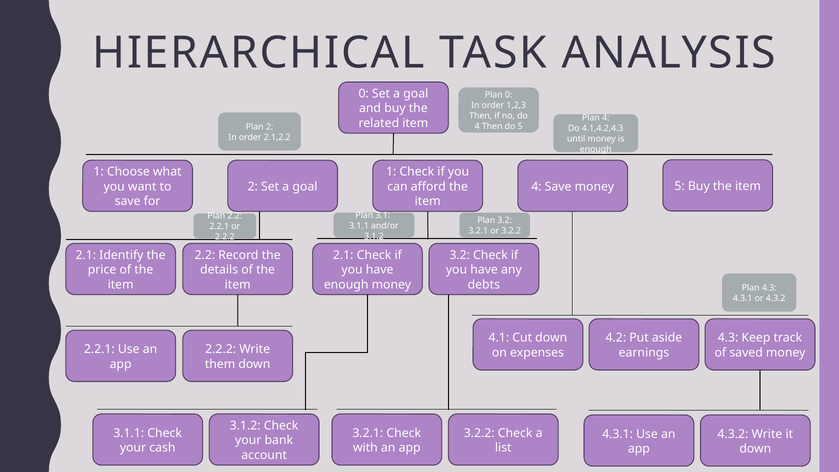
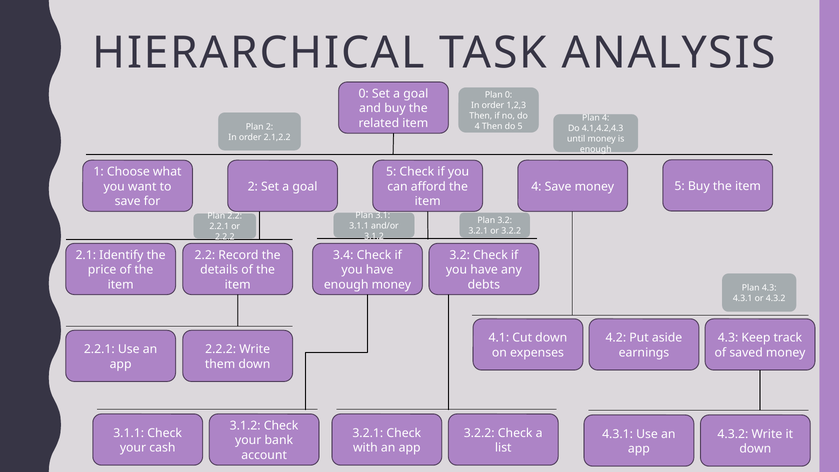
1 at (391, 172): 1 -> 5
2.1 at (343, 255): 2.1 -> 3.4
